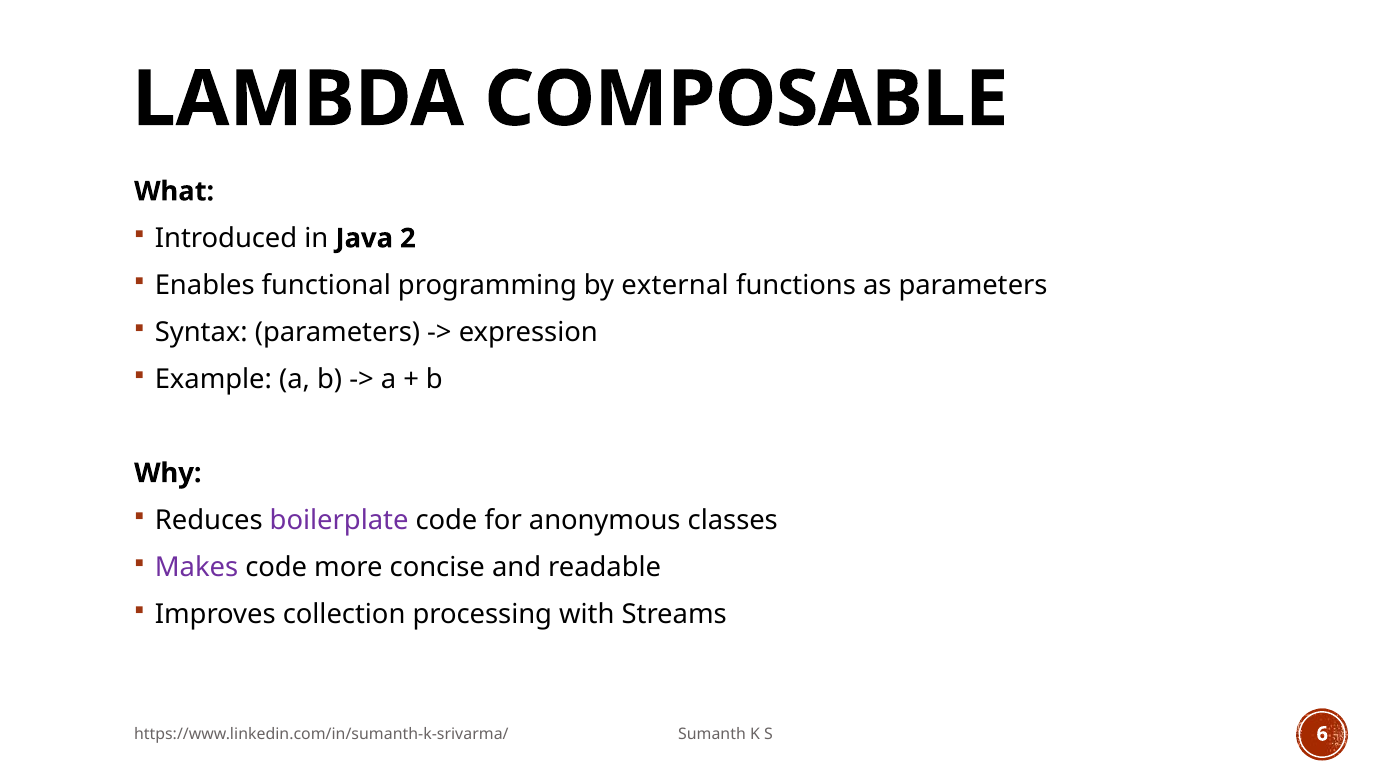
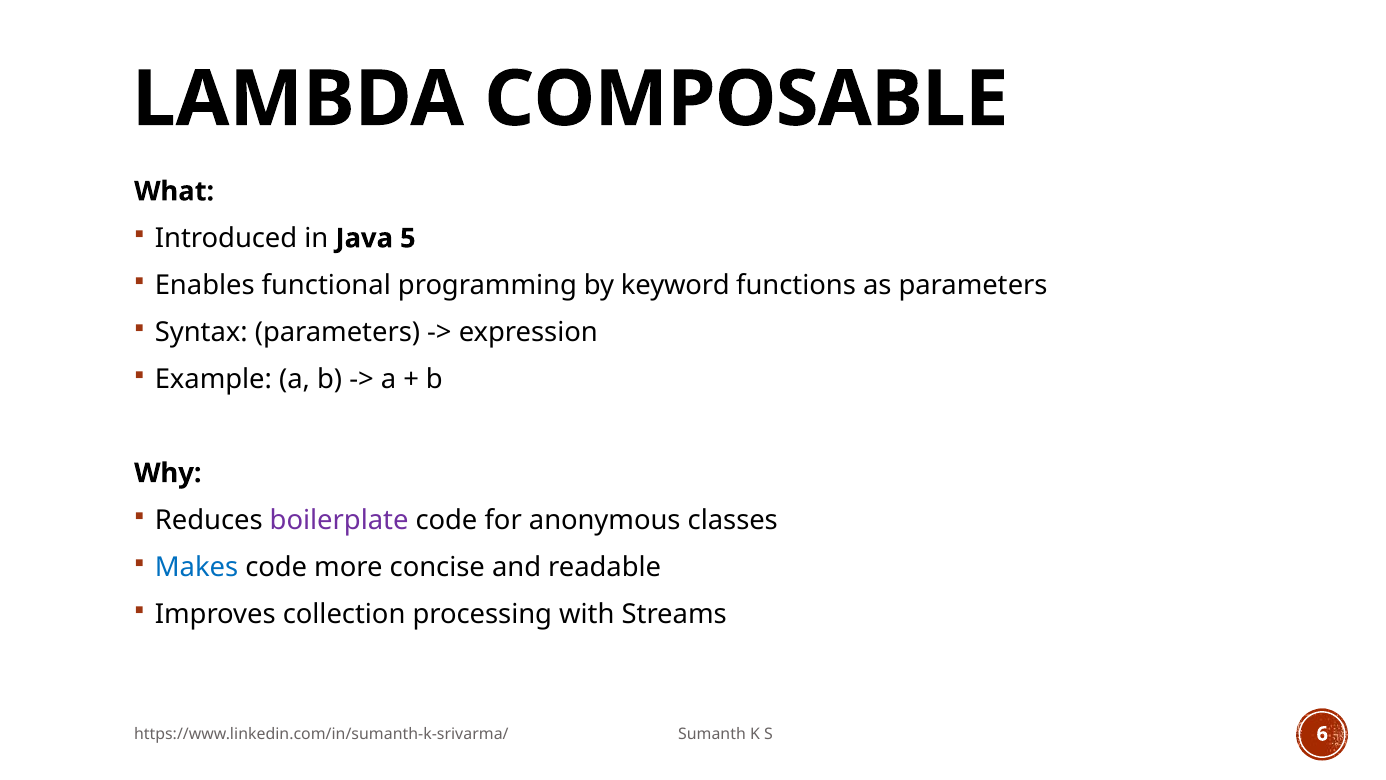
2: 2 -> 5
external: external -> keyword
Makes colour: purple -> blue
